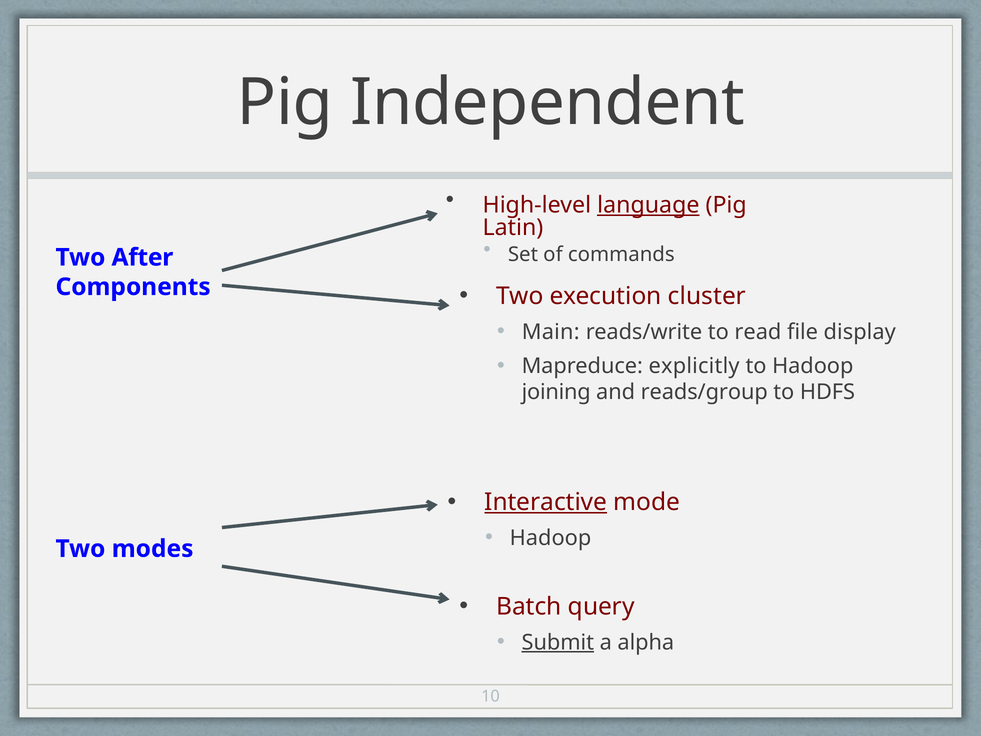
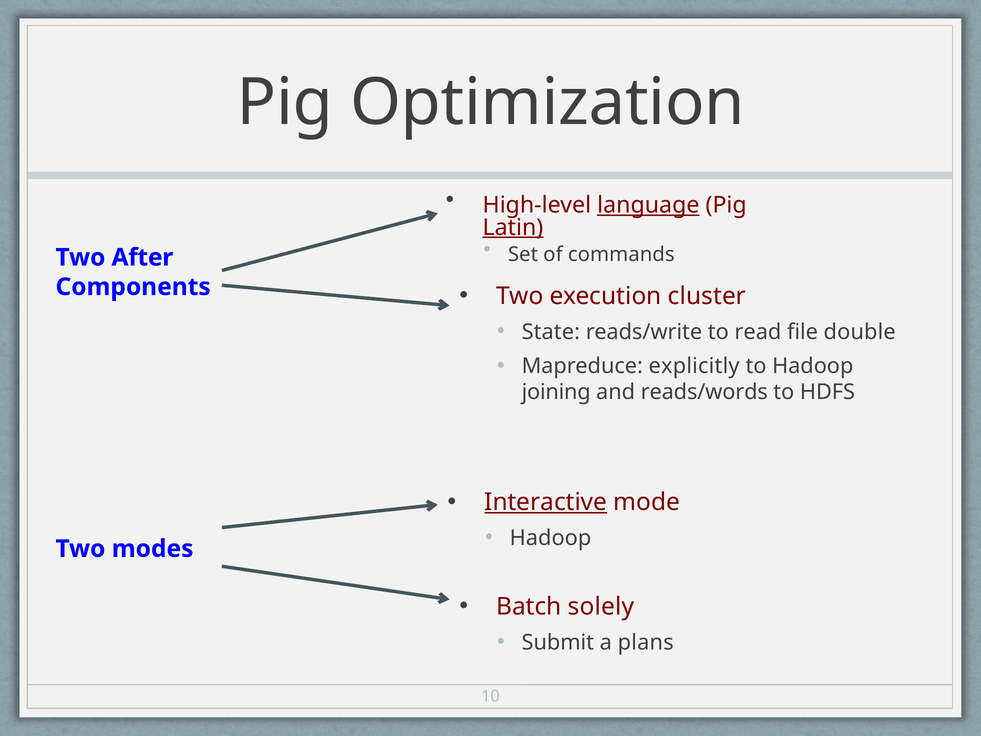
Independent: Independent -> Optimization
Latin underline: none -> present
Main: Main -> State
display: display -> double
reads/group: reads/group -> reads/words
query: query -> solely
Submit underline: present -> none
alpha: alpha -> plans
